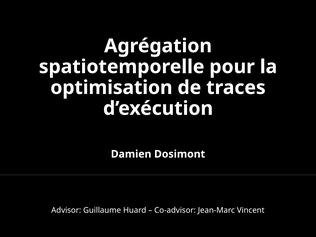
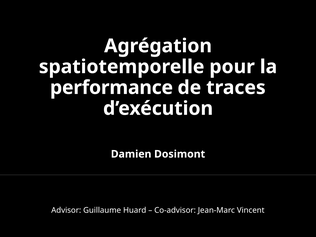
optimisation: optimisation -> performance
